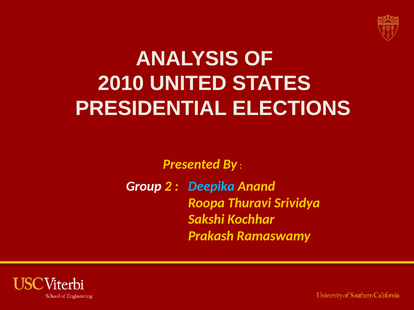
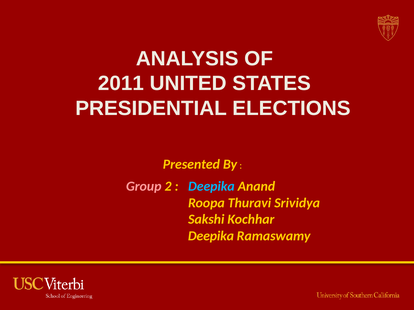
2010: 2010 -> 2011
Group colour: white -> pink
Prakash at (211, 236): Prakash -> Deepika
